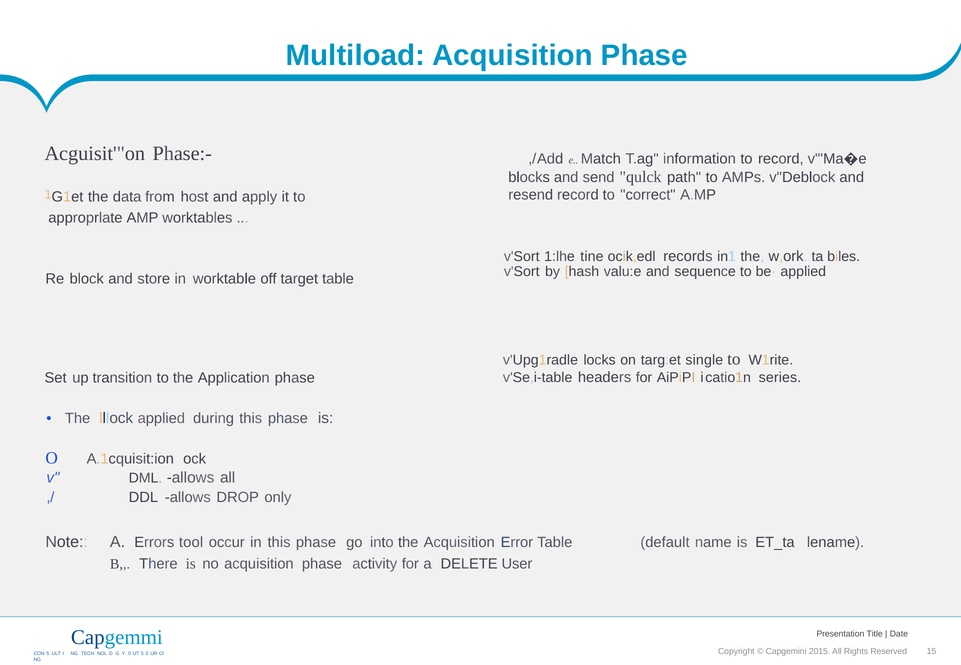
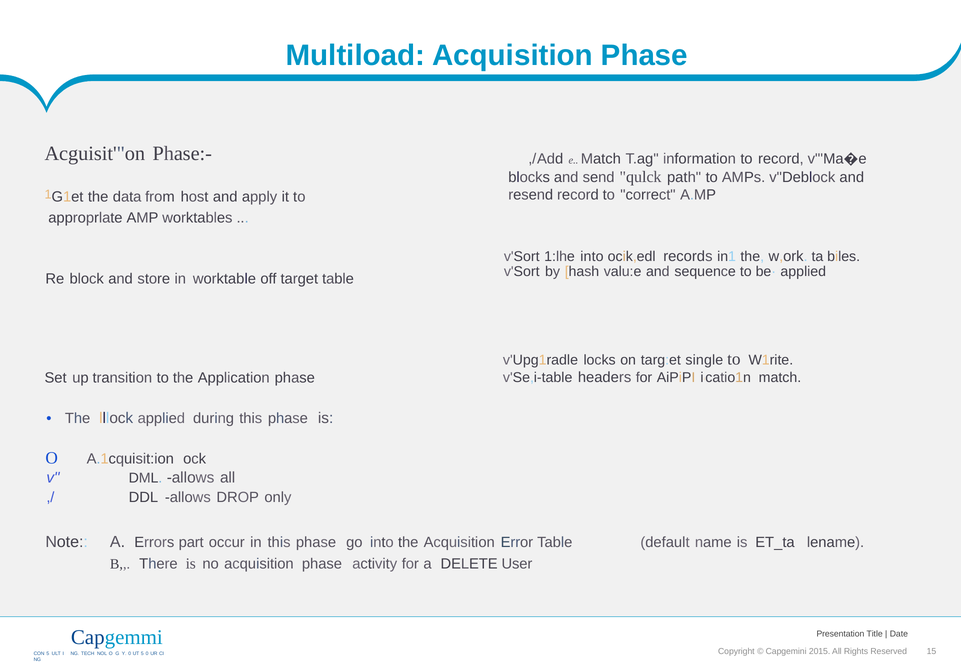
1:lhe tine: tine -> into
series at (780, 378): series -> match
tool: tool -> part
